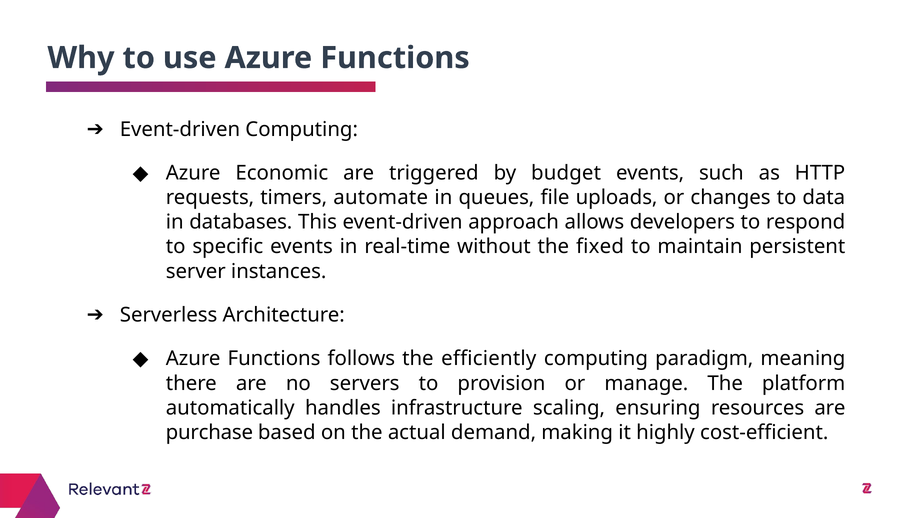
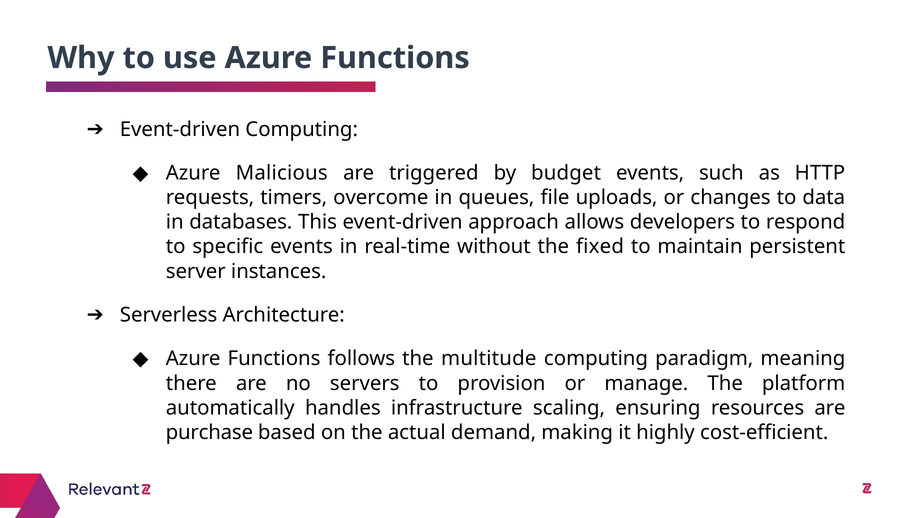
Economic: Economic -> Malicious
automate: automate -> overcome
efficiently: efficiently -> multitude
